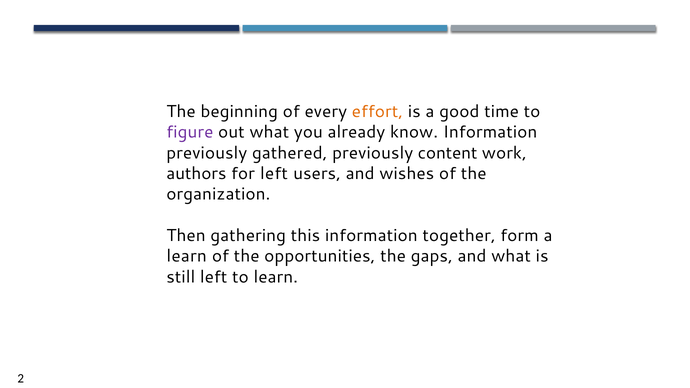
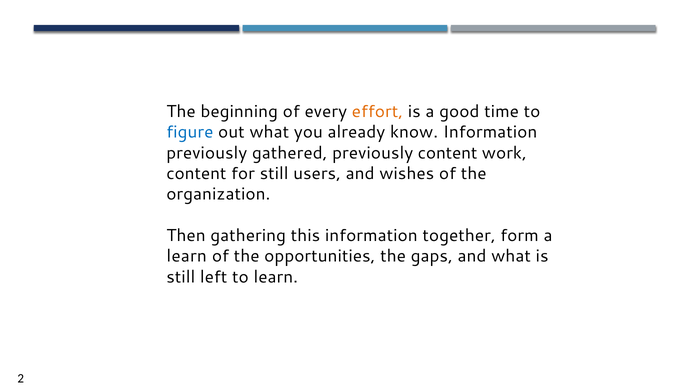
figure colour: purple -> blue
authors at (196, 174): authors -> content
for left: left -> still
